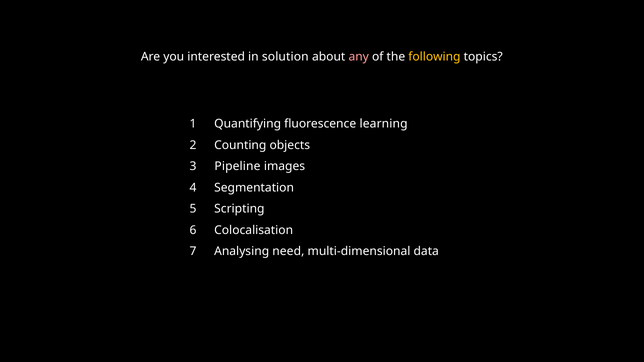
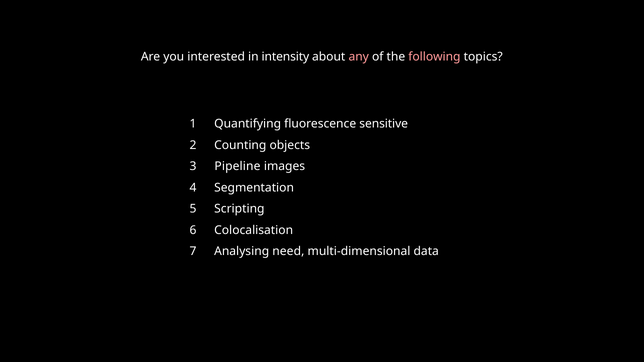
solution: solution -> intensity
following colour: yellow -> pink
learning: learning -> sensitive
